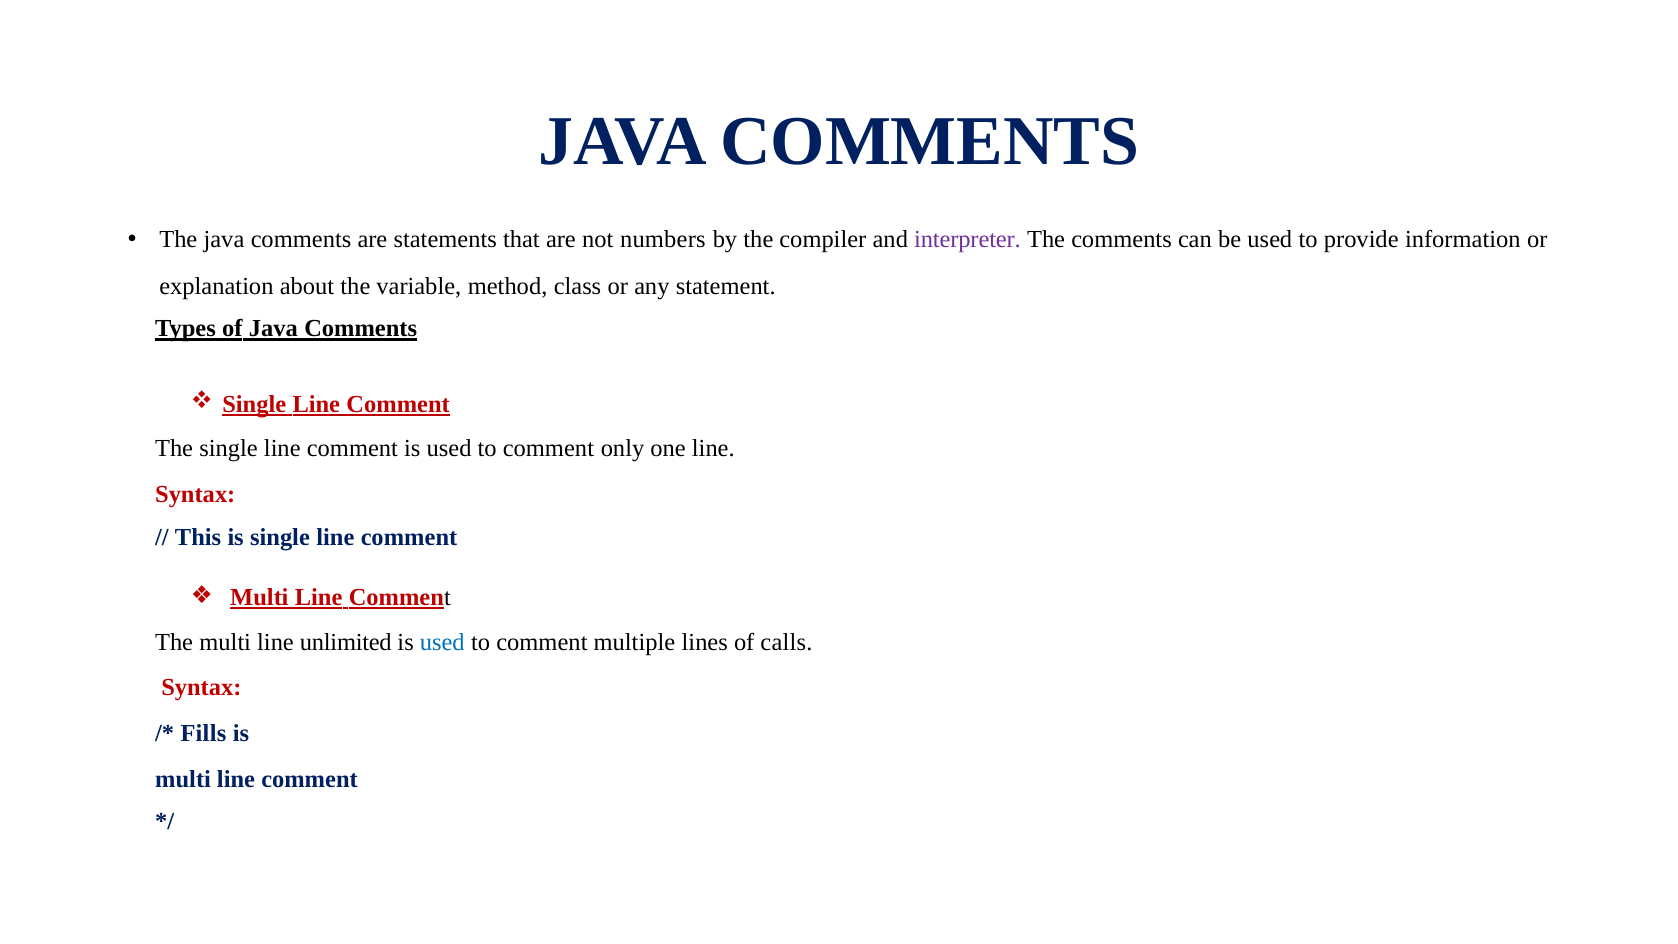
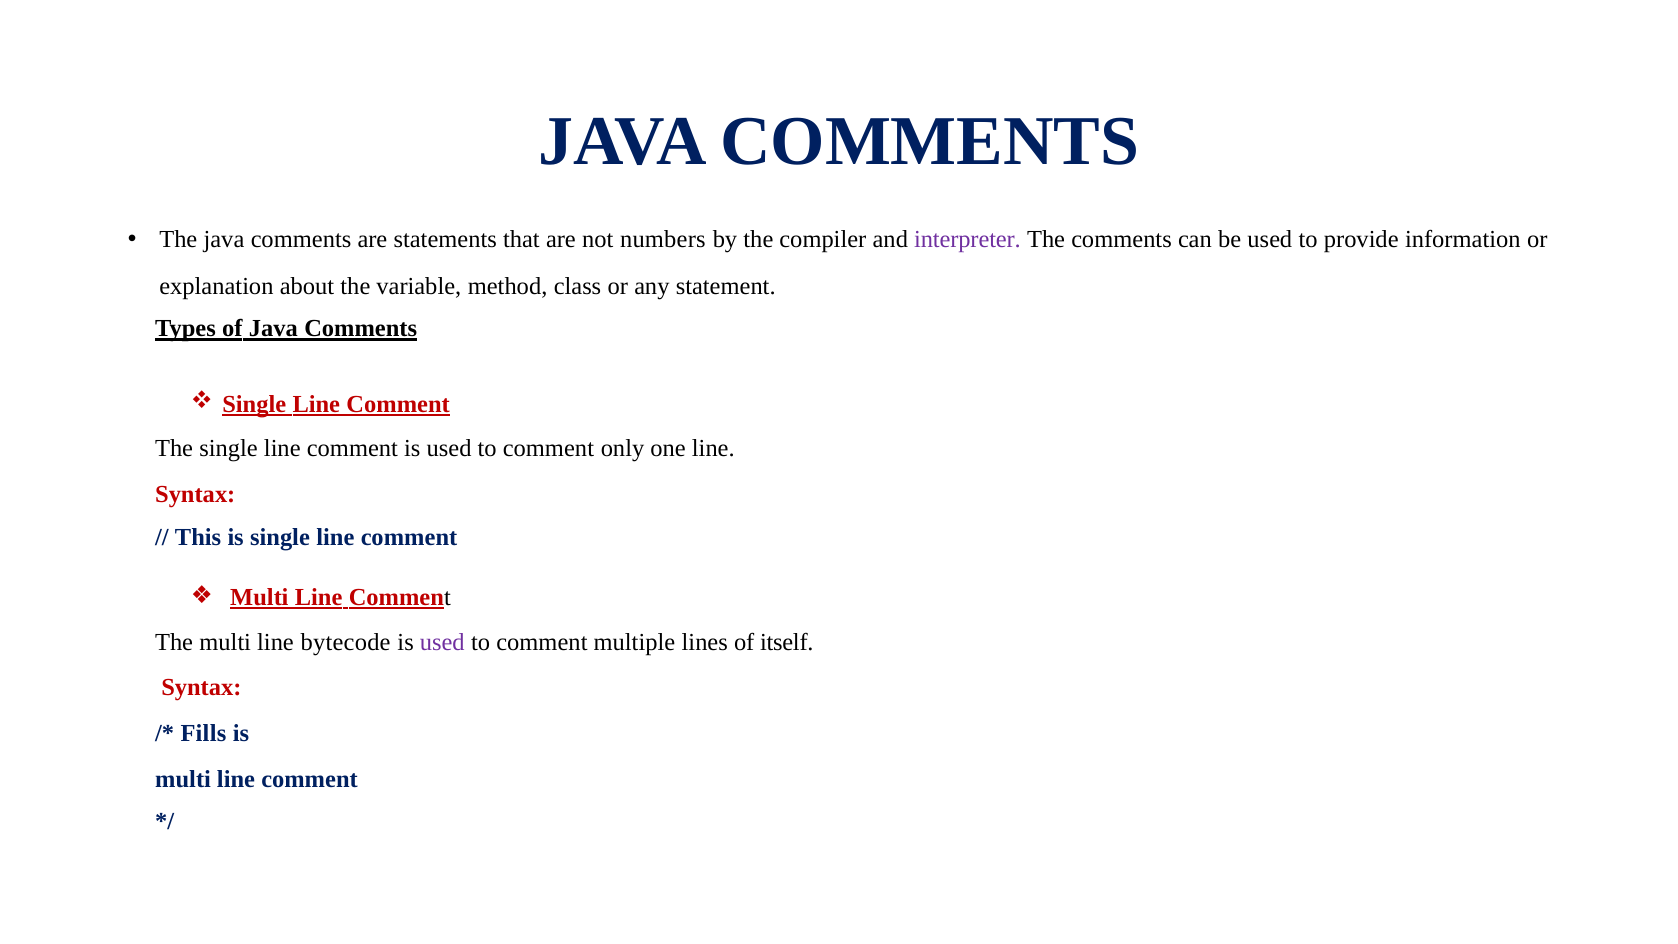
unlimited: unlimited -> bytecode
used at (442, 642) colour: blue -> purple
calls: calls -> itself
